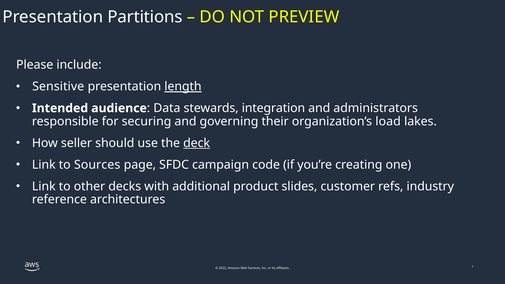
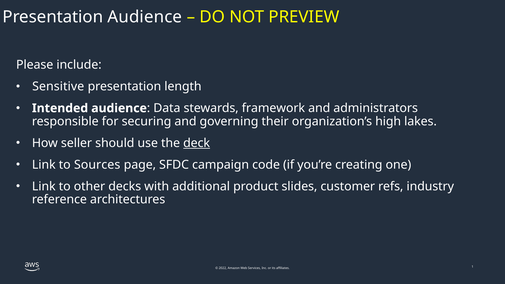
Presentation Partitions: Partitions -> Audience
length underline: present -> none
integration: integration -> framework
load: load -> high
